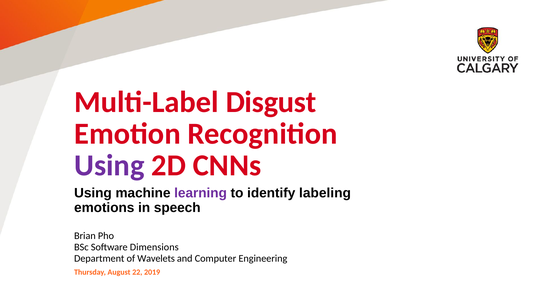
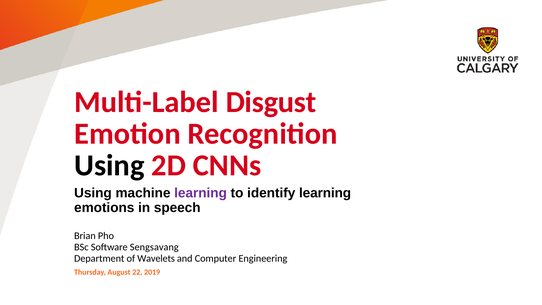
Using at (109, 165) colour: purple -> black
identify labeling: labeling -> learning
Dimensions: Dimensions -> Sengsavang
